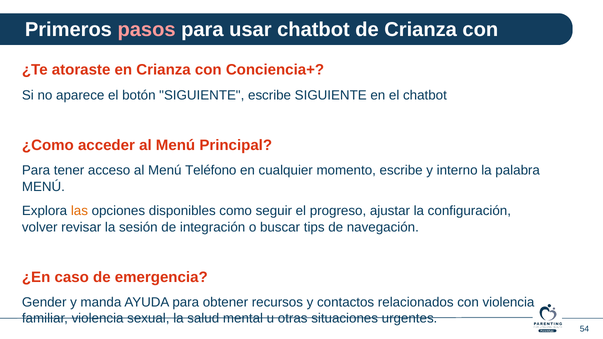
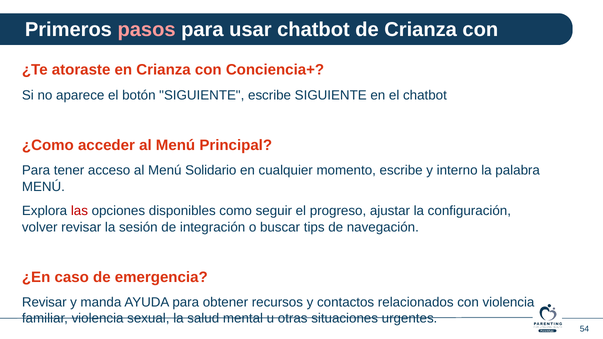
Teléfono: Teléfono -> Solidario
las colour: orange -> red
Gender at (44, 303): Gender -> Revisar
